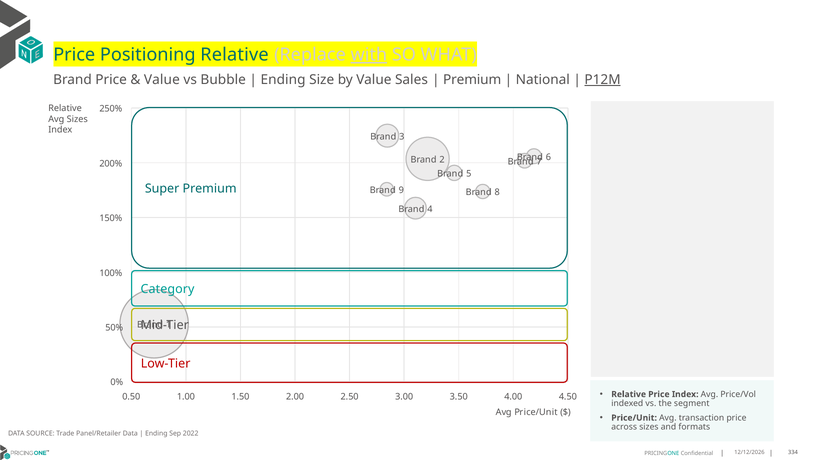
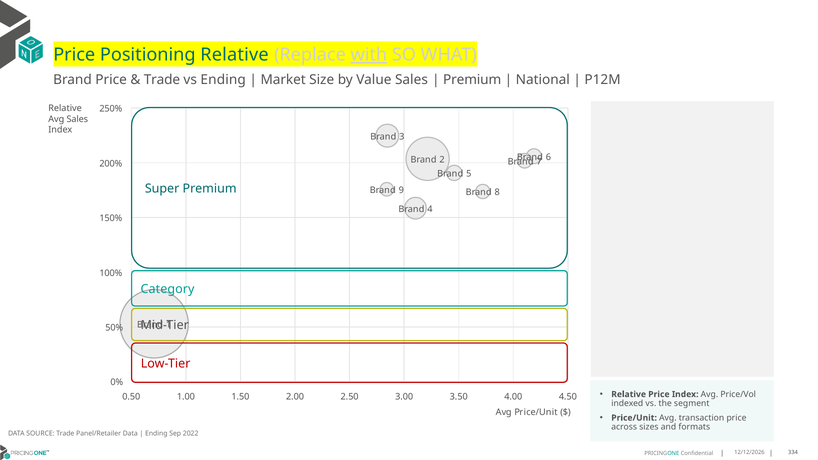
Value at (162, 80): Value -> Trade
vs Bubble: Bubble -> Ending
Ending at (283, 80): Ending -> Market
P12M underline: present -> none
Avg Sizes: Sizes -> Sales
